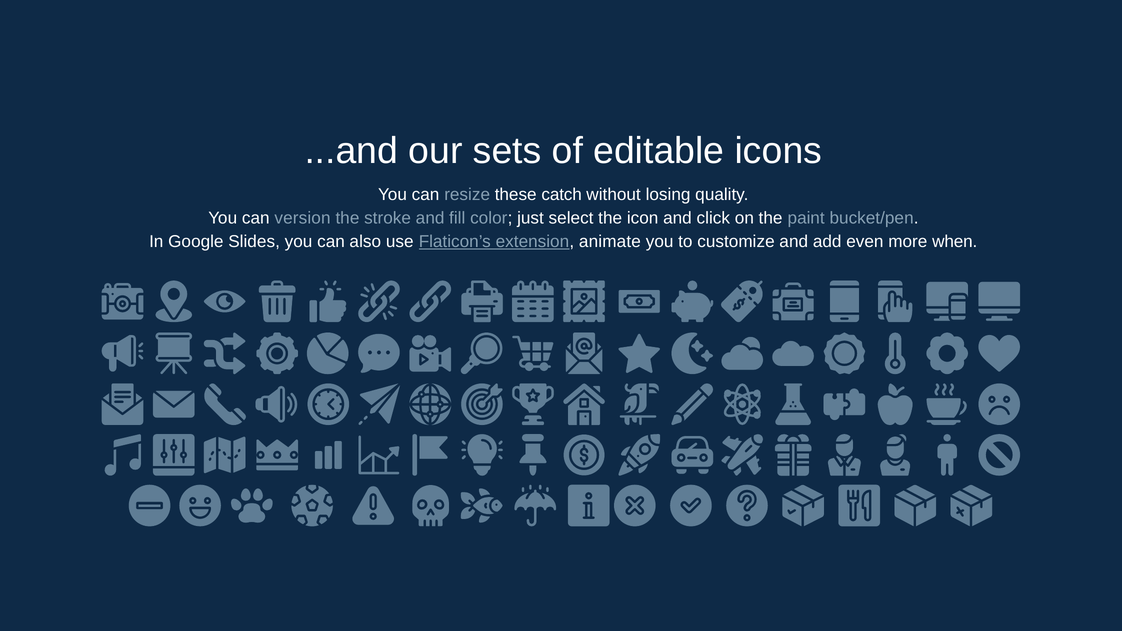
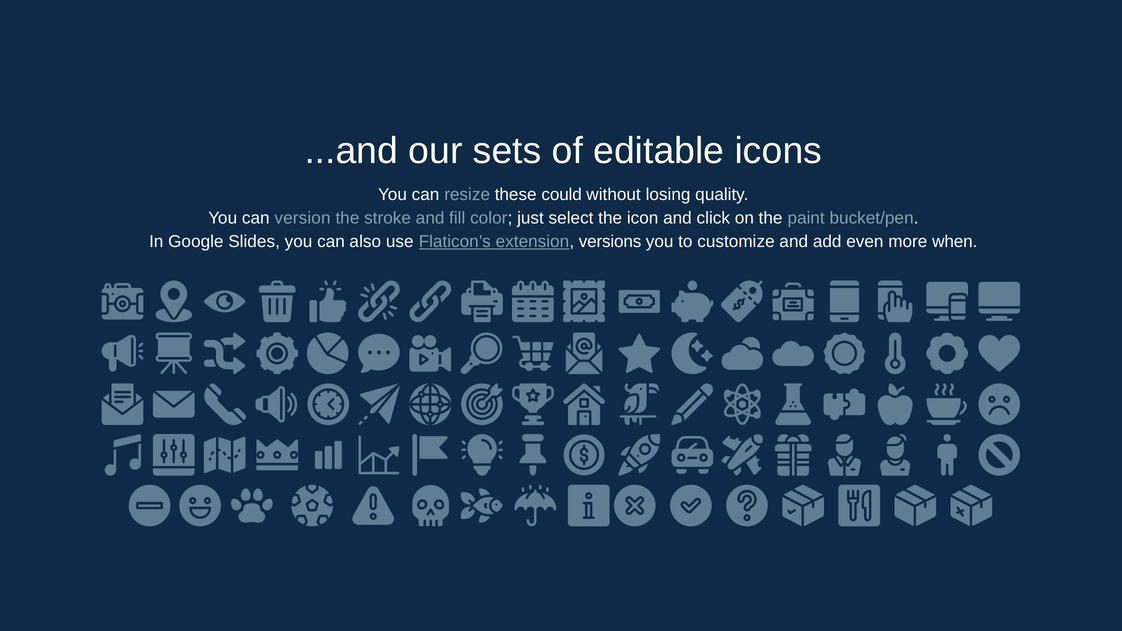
catch: catch -> could
animate: animate -> versions
